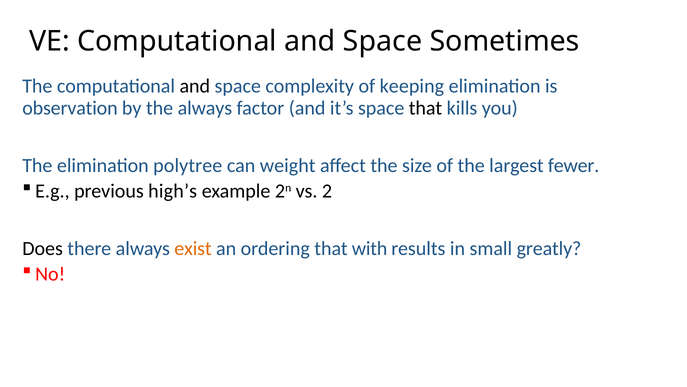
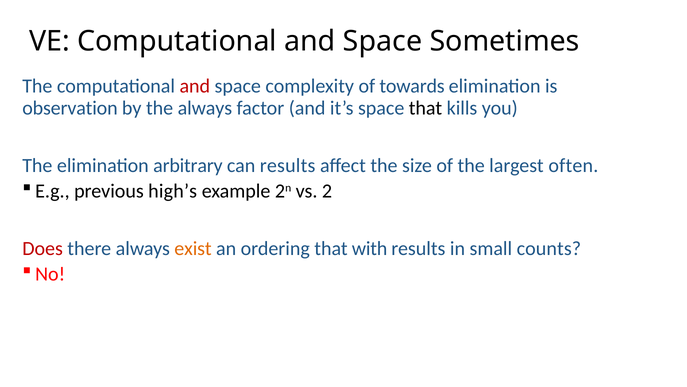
and at (195, 86) colour: black -> red
keeping: keeping -> towards
polytree: polytree -> arbitrary
can weight: weight -> results
fewer: fewer -> often
Does colour: black -> red
greatly: greatly -> counts
